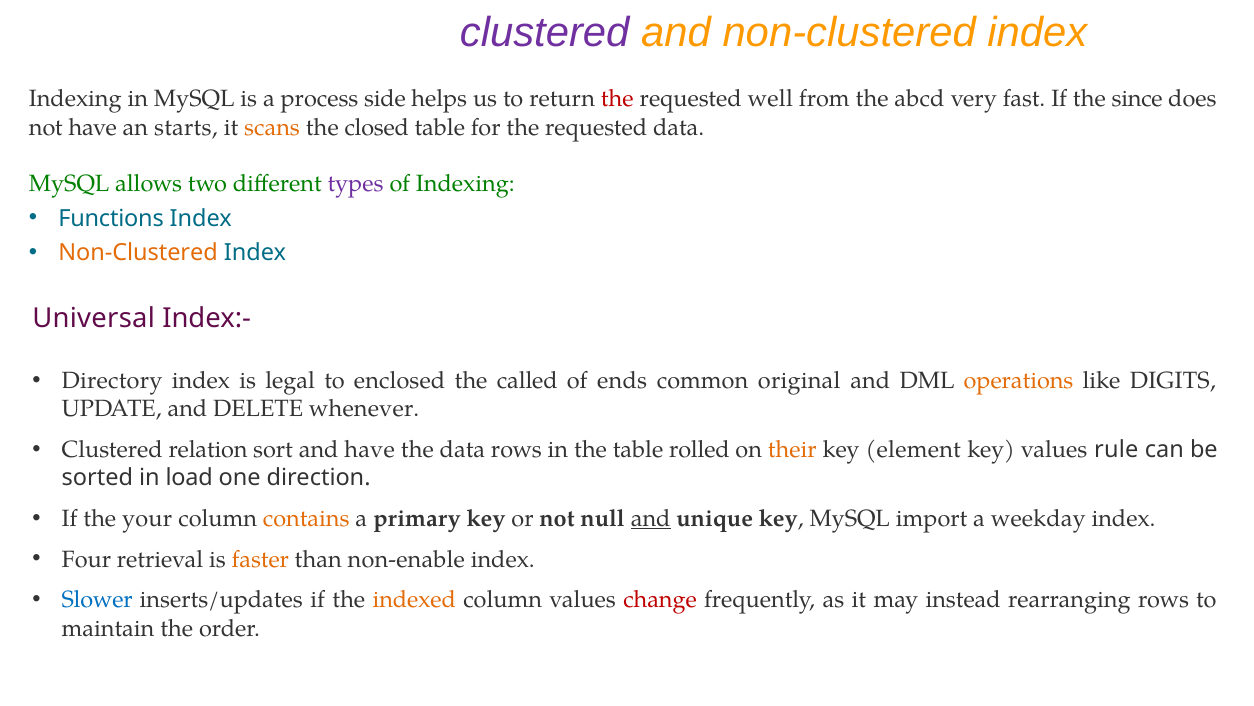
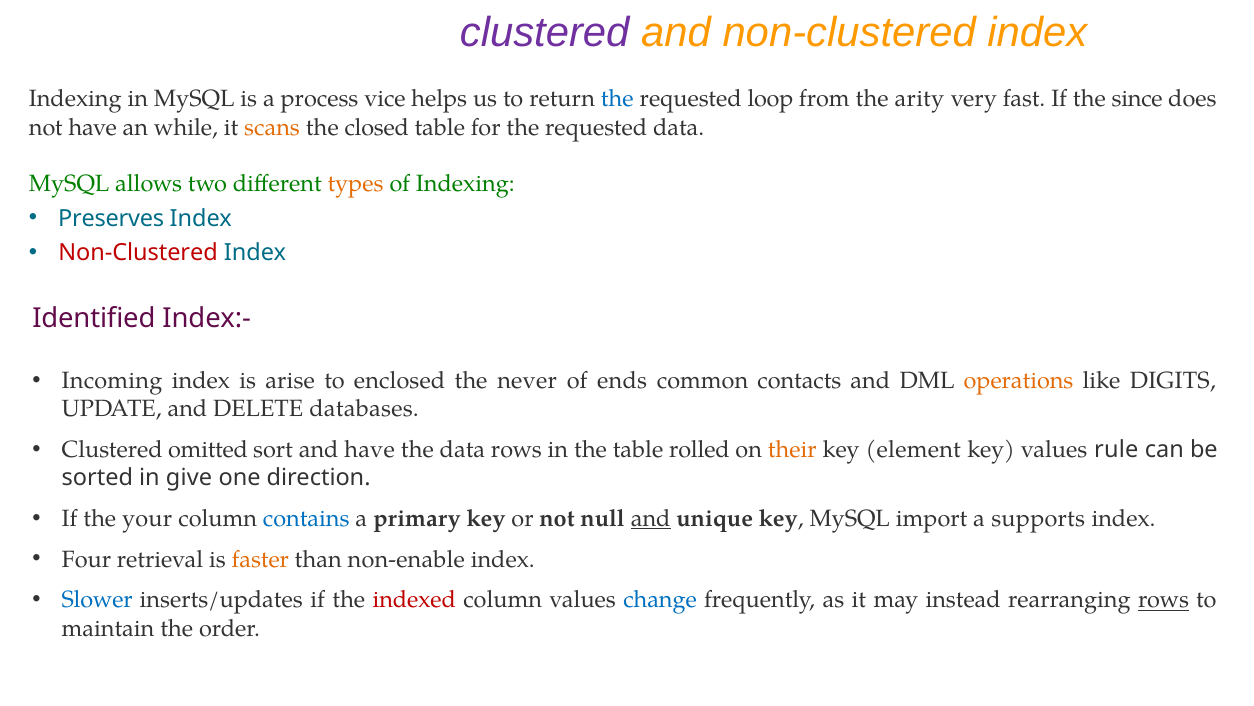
side: side -> vice
the at (617, 99) colour: red -> blue
well: well -> loop
abcd: abcd -> arity
starts: starts -> while
types colour: purple -> orange
Functions: Functions -> Preserves
Non-Clustered at (138, 253) colour: orange -> red
Universal: Universal -> Identified
Directory: Directory -> Incoming
legal: legal -> arise
called: called -> never
original: original -> contacts
whenever: whenever -> databases
relation: relation -> omitted
load: load -> give
contains colour: orange -> blue
weekday: weekday -> supports
indexed colour: orange -> red
change colour: red -> blue
rows at (1164, 600) underline: none -> present
